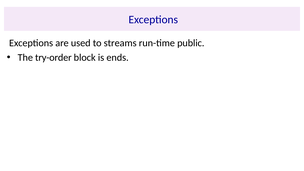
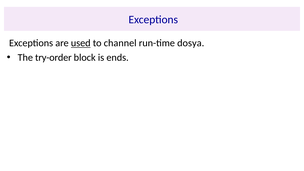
used underline: none -> present
streams: streams -> channel
public: public -> dosya
